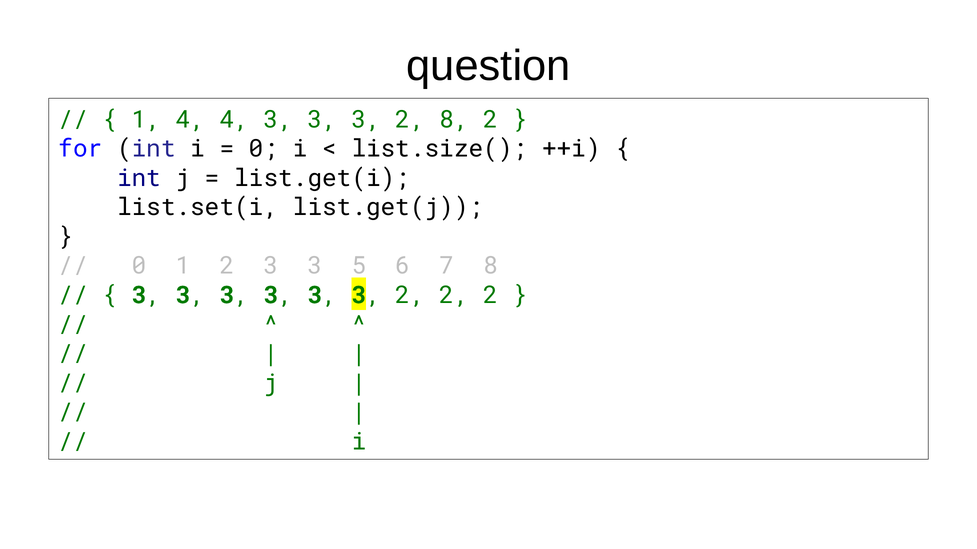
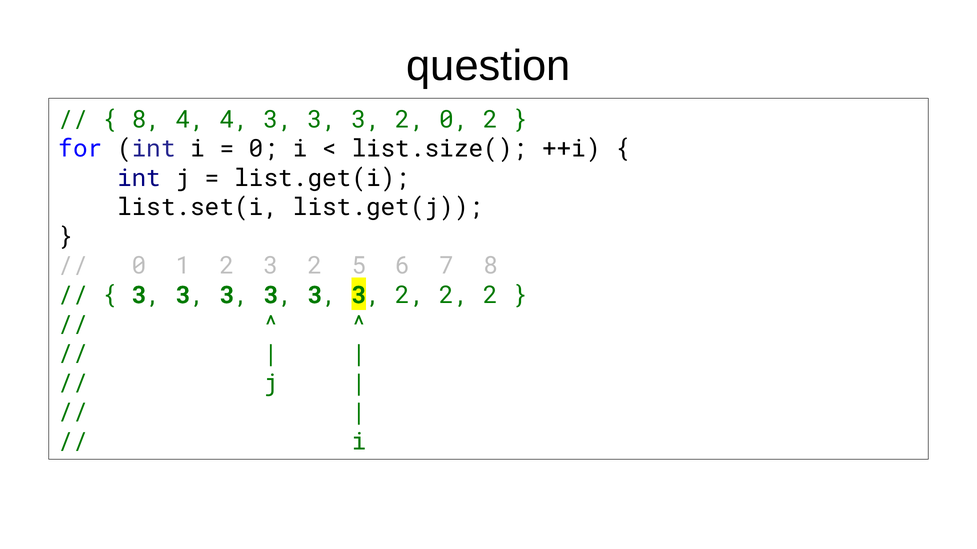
1 at (146, 120): 1 -> 8
2 8: 8 -> 0
2 3 3: 3 -> 2
